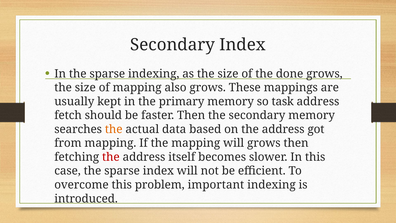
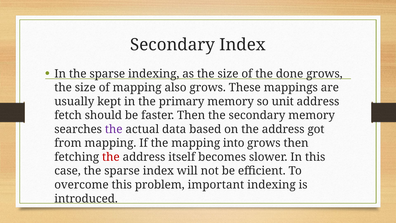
task: task -> unit
the at (114, 129) colour: orange -> purple
mapping will: will -> into
